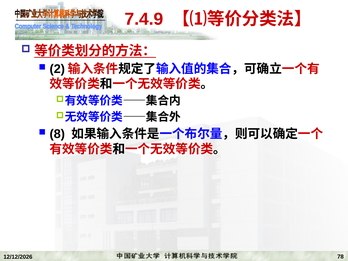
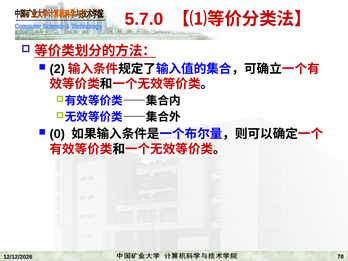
7.4.9: 7.4.9 -> 5.7.0
8: 8 -> 0
